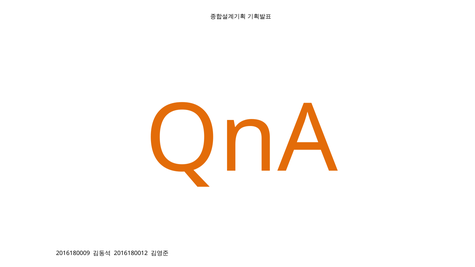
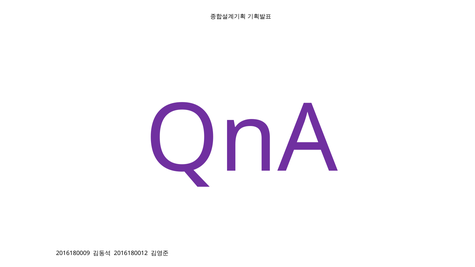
QnA colour: orange -> purple
